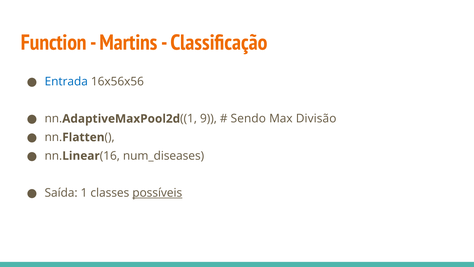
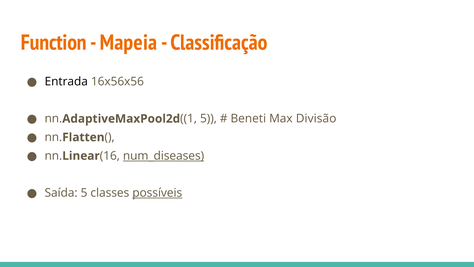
Martins: Martins -> Mapeia
Entrada colour: blue -> black
nn.AdaptiveMaxPool2d((1 9: 9 -> 5
Sendo: Sendo -> Beneti
num_diseases underline: none -> present
Saída 1: 1 -> 5
